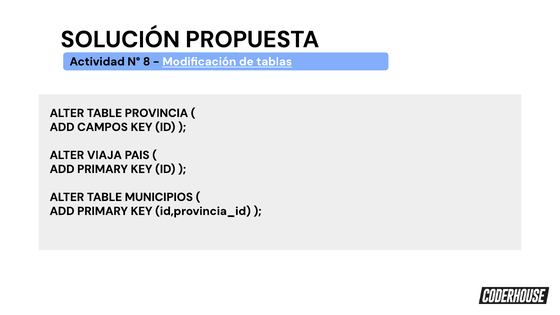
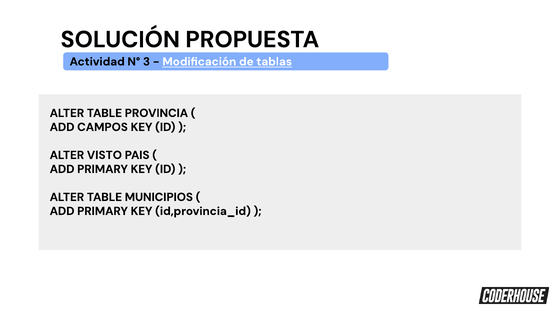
8: 8 -> 3
VIAJA: VIAJA -> VISTO
